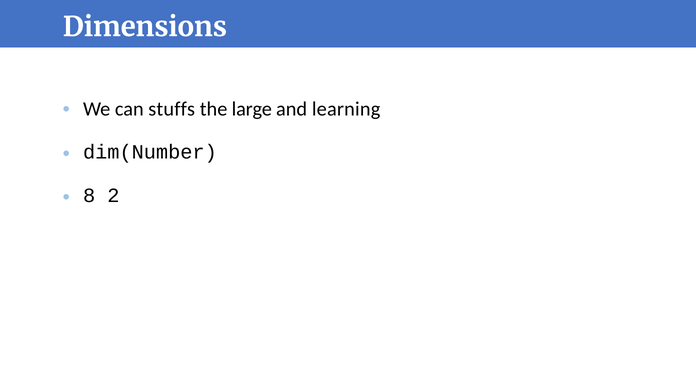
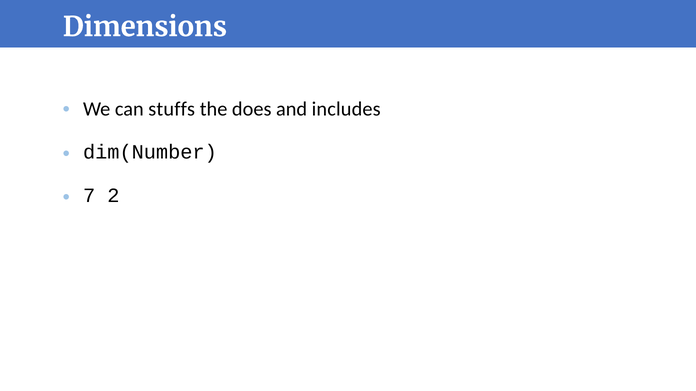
large: large -> does
learning: learning -> includes
8: 8 -> 7
